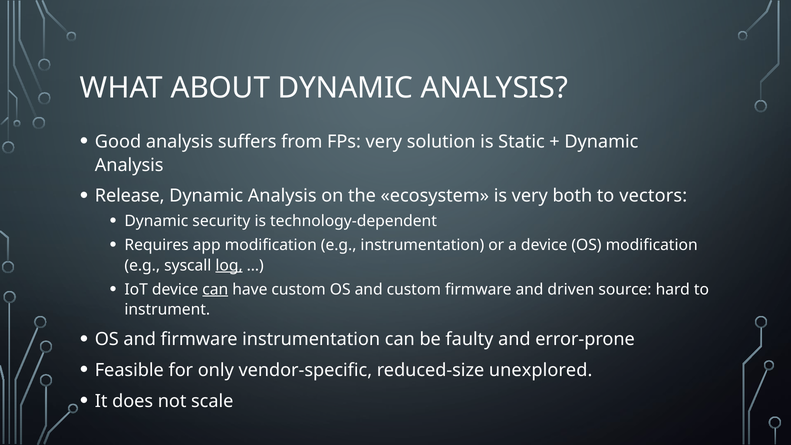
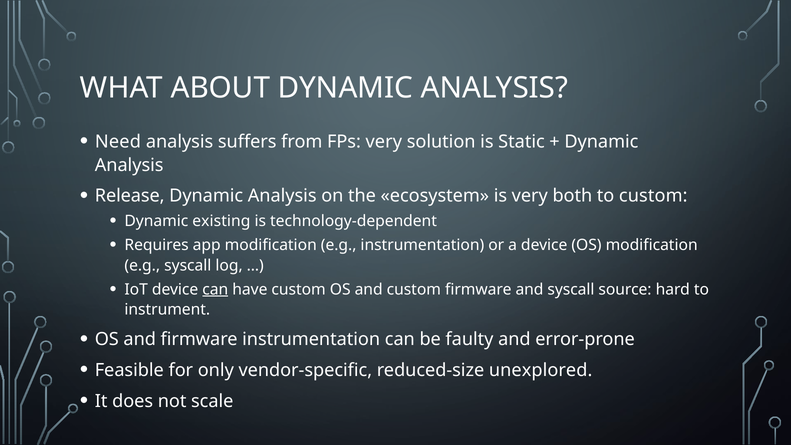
Good: Good -> Need
to vectors: vectors -> custom
security: security -> existing
log underline: present -> none
and driven: driven -> syscall
